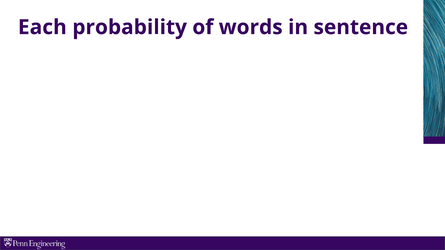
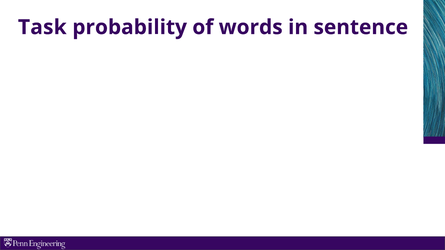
Each: Each -> Task
